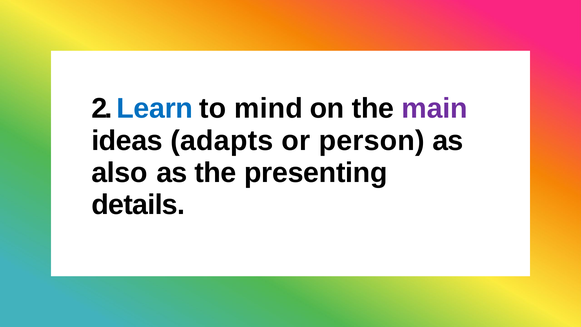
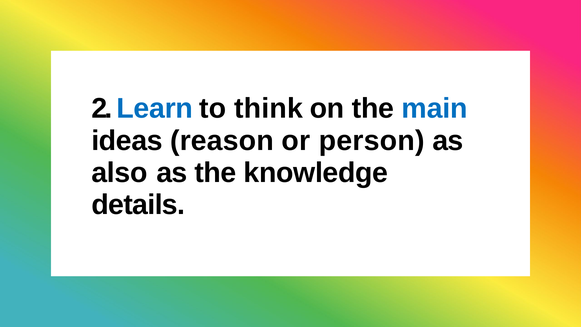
mind: mind -> think
main colour: purple -> blue
adapts: adapts -> reason
presenting: presenting -> knowledge
